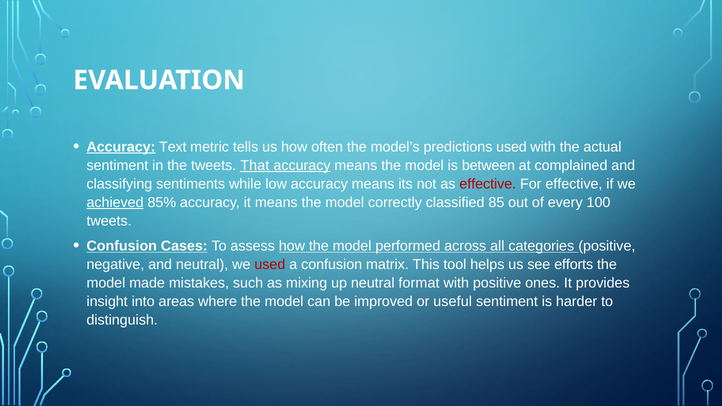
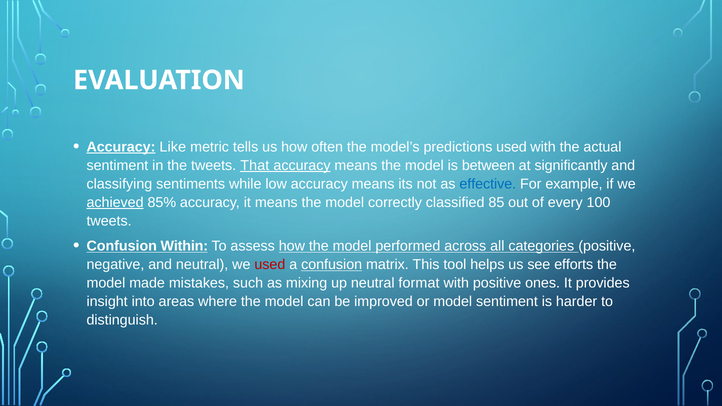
Text: Text -> Like
complained: complained -> significantly
effective at (488, 184) colour: red -> blue
For effective: effective -> example
Cases: Cases -> Within
confusion at (332, 265) underline: none -> present
or useful: useful -> model
